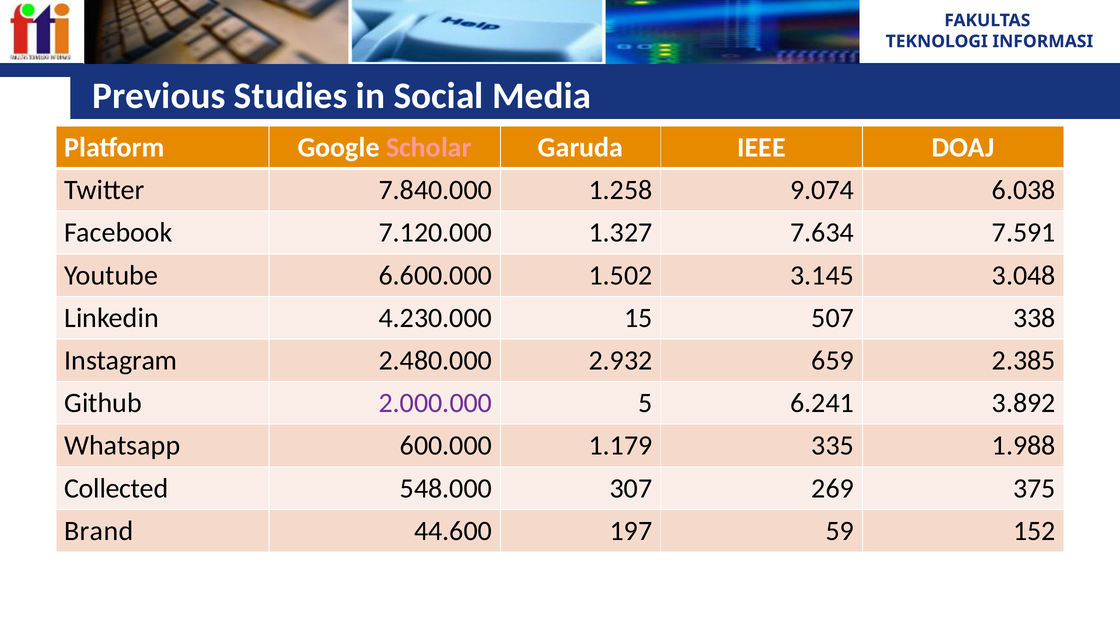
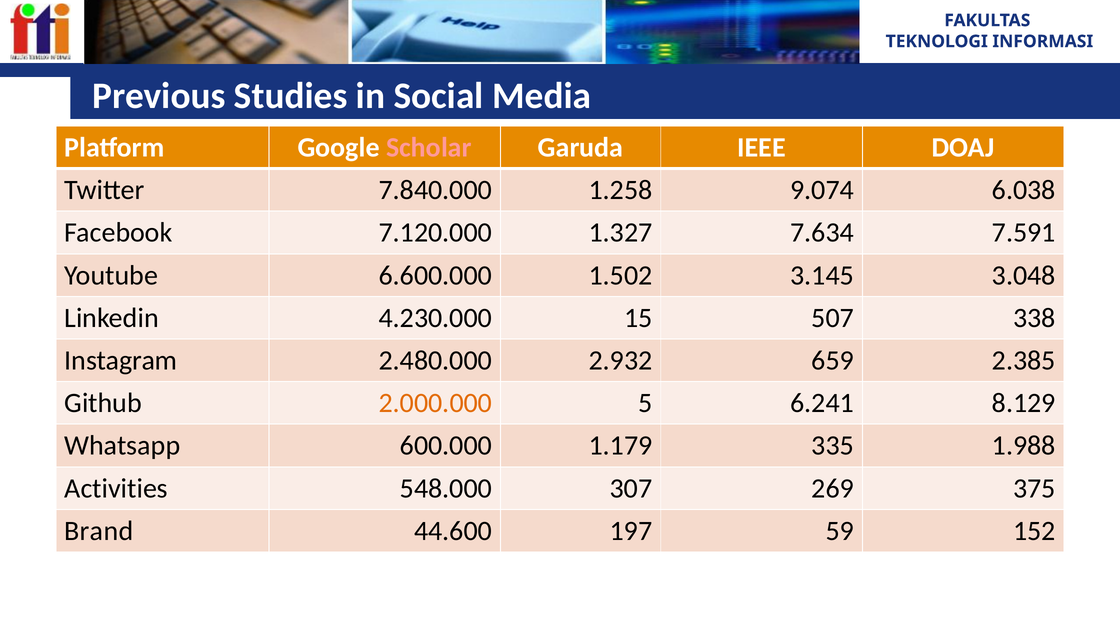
2.000.000 colour: purple -> orange
3.892: 3.892 -> 8.129
Collected: Collected -> Activities
